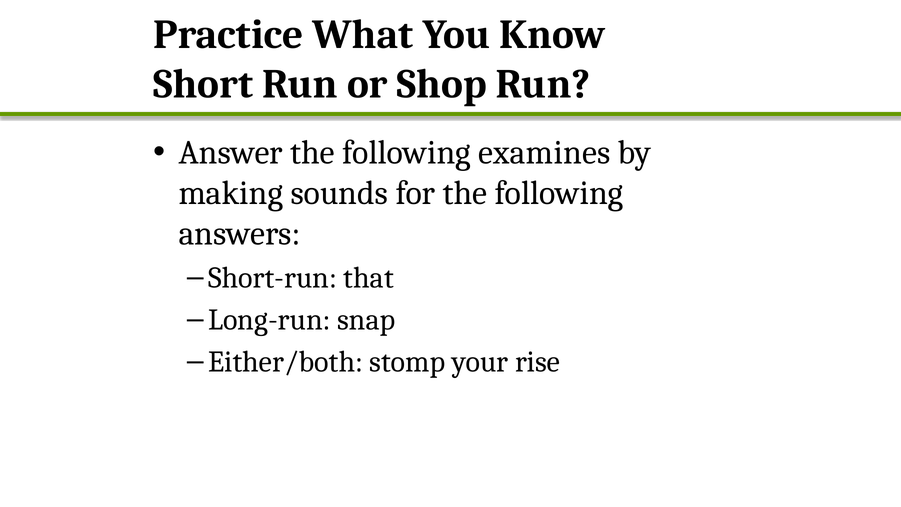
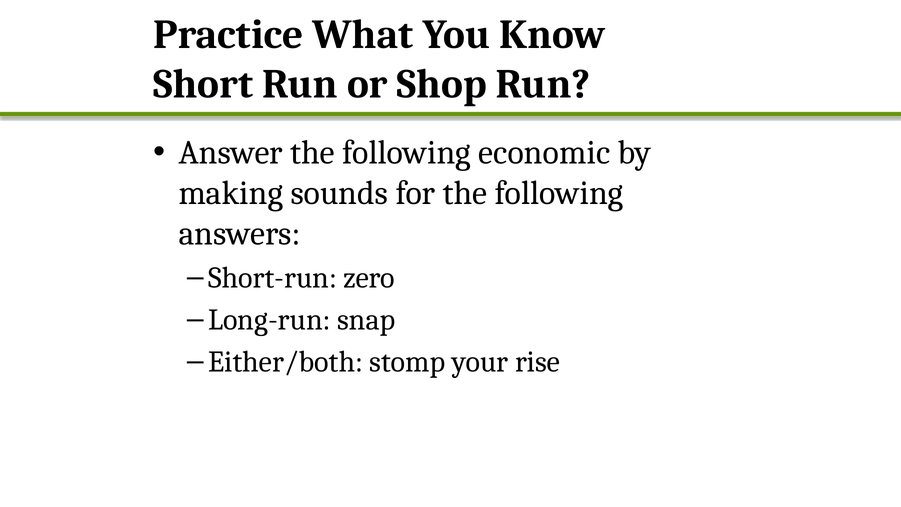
examines: examines -> economic
that: that -> zero
